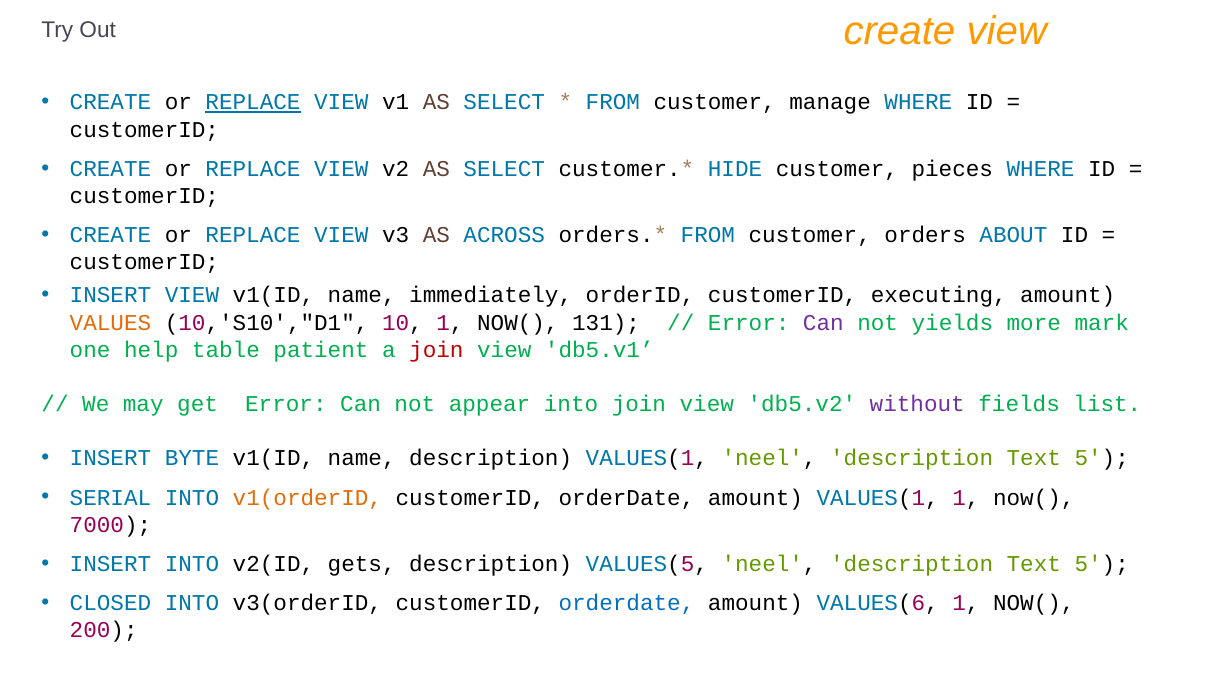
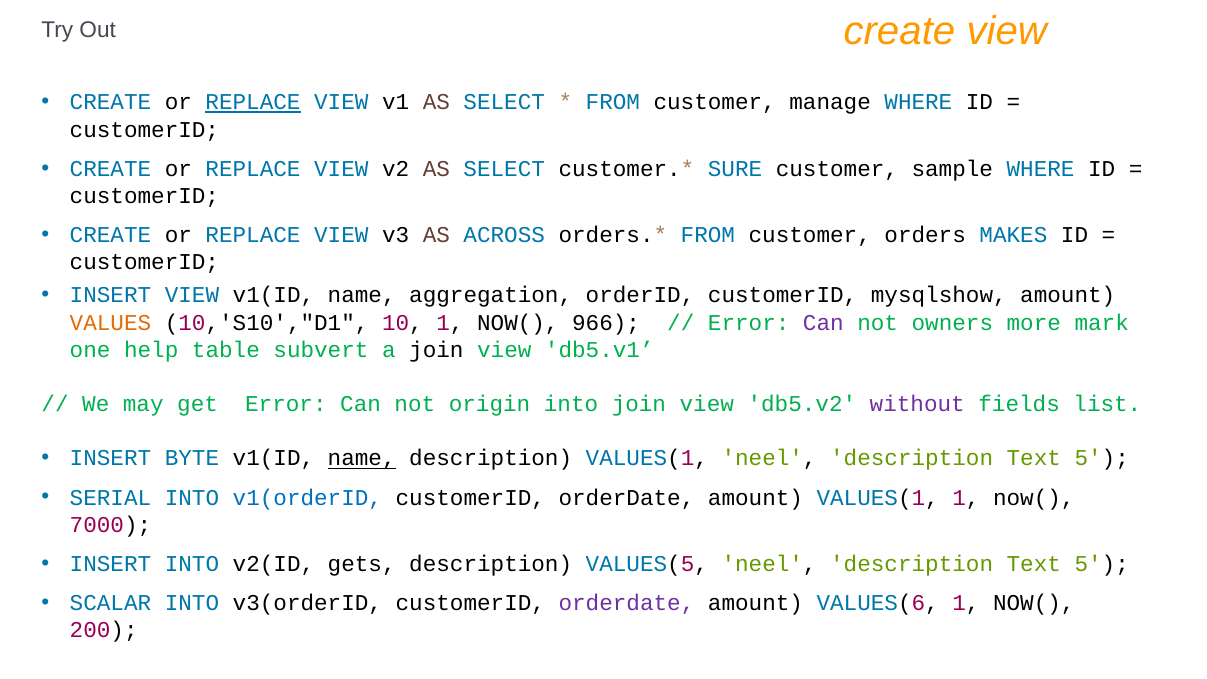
HIDE: HIDE -> SURE
pieces: pieces -> sample
ABOUT: ABOUT -> MAKES
immediately: immediately -> aggregation
executing: executing -> mysqlshow
131: 131 -> 966
yields: yields -> owners
patient: patient -> subvert
join at (436, 350) colour: red -> black
appear: appear -> origin
name at (362, 458) underline: none -> present
v1(orderID colour: orange -> blue
CLOSED: CLOSED -> SCALAR
orderdate at (626, 603) colour: blue -> purple
